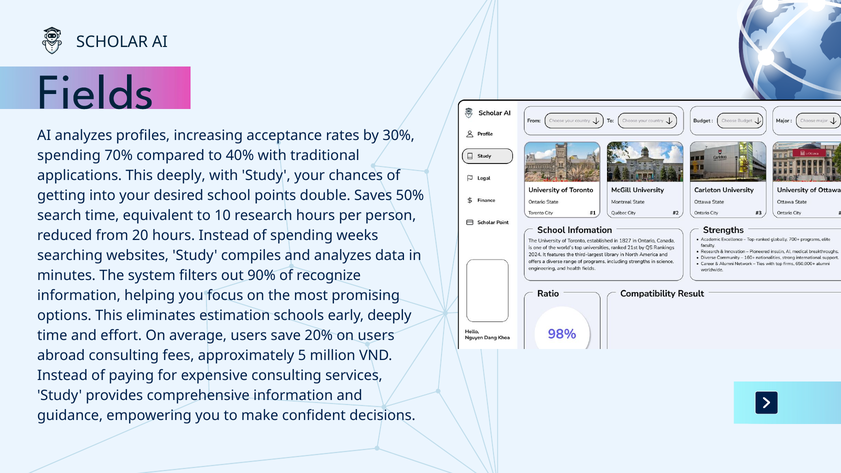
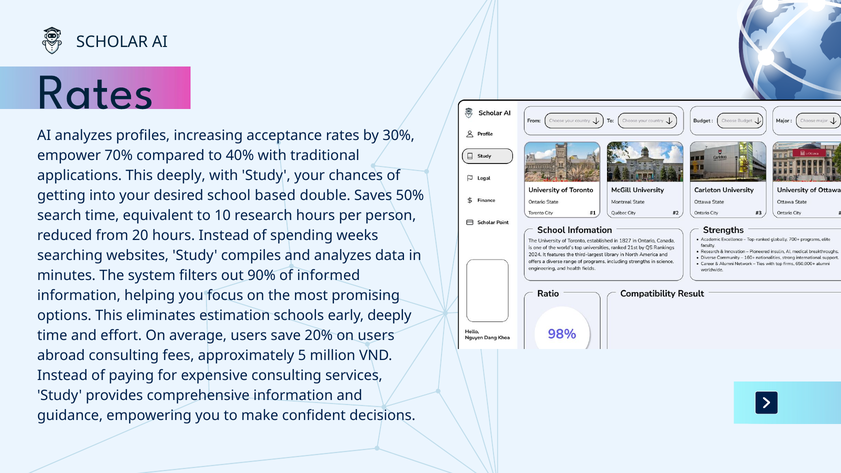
Fields at (96, 92): Fields -> Rates
spending at (69, 156): spending -> empower
points: points -> based
recognize: recognize -> informed
